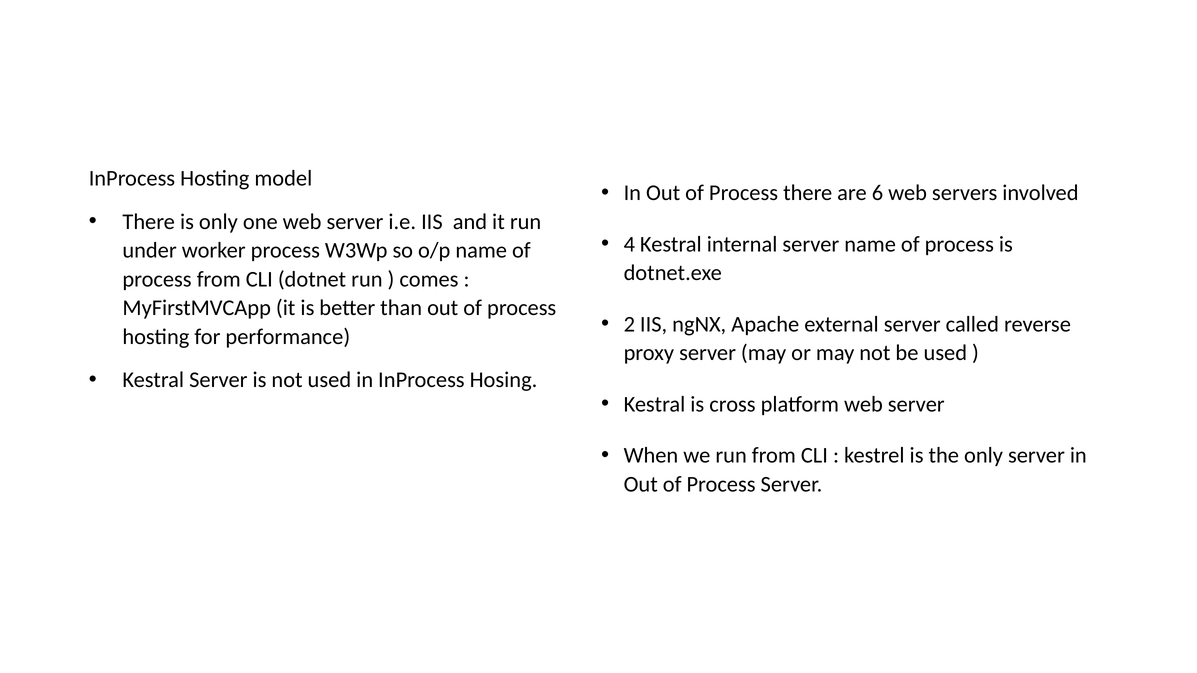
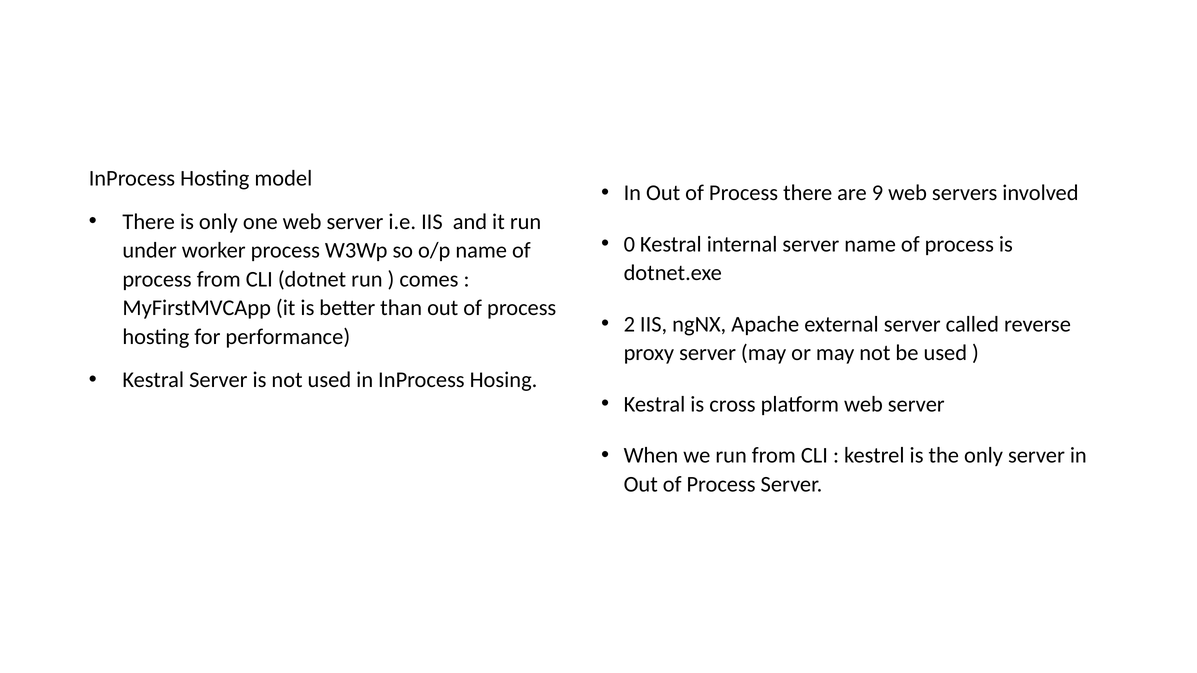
6: 6 -> 9
4: 4 -> 0
